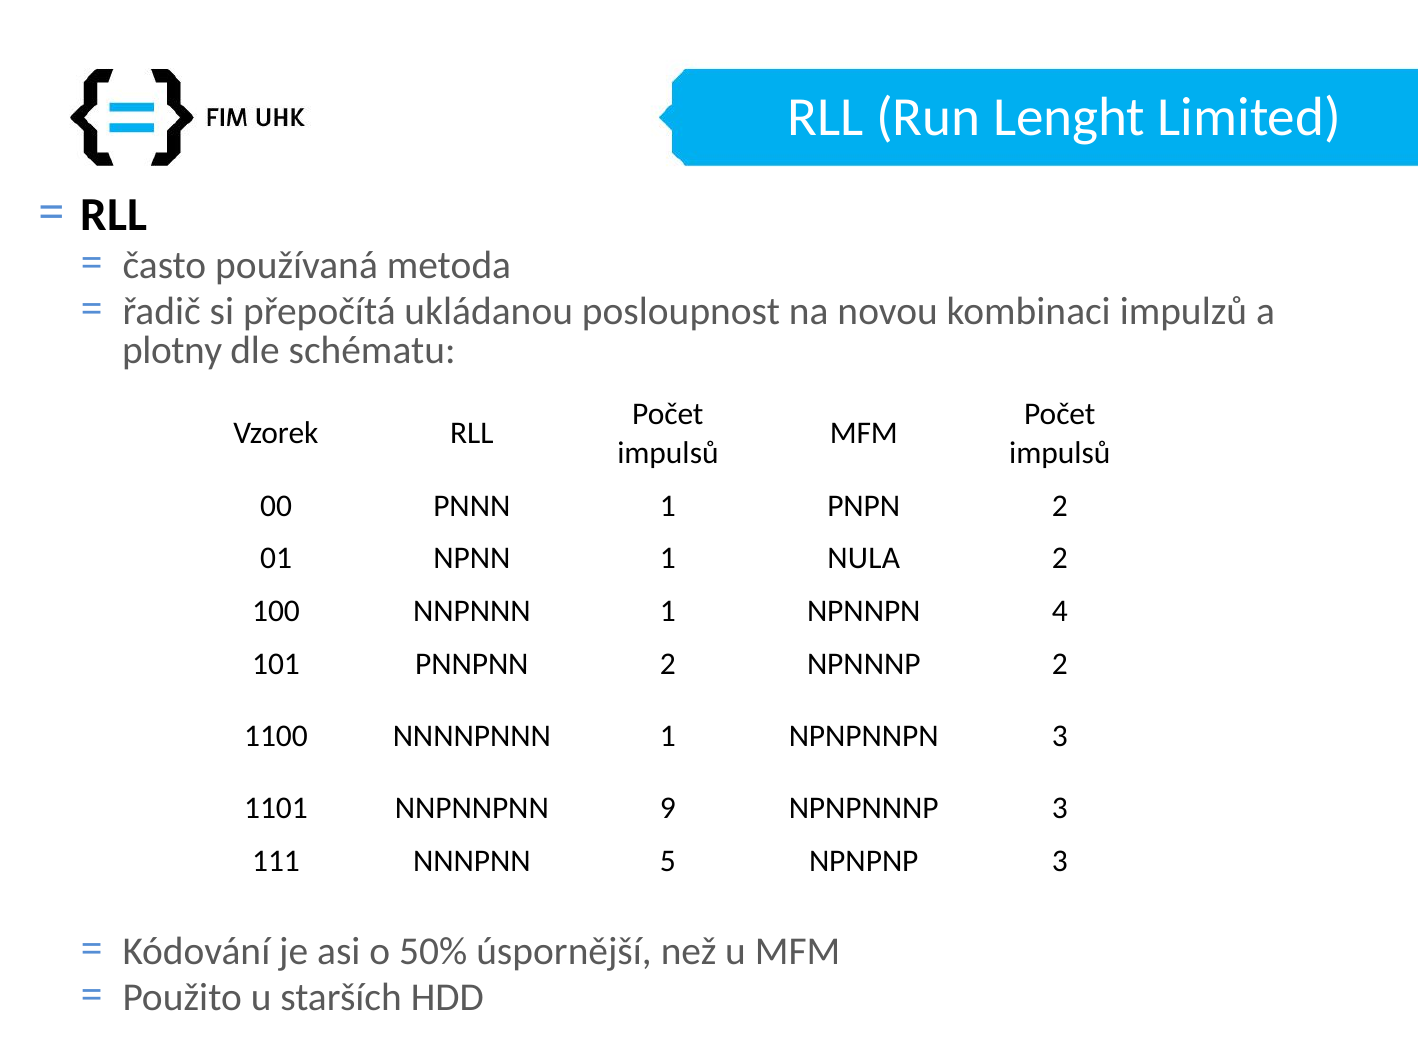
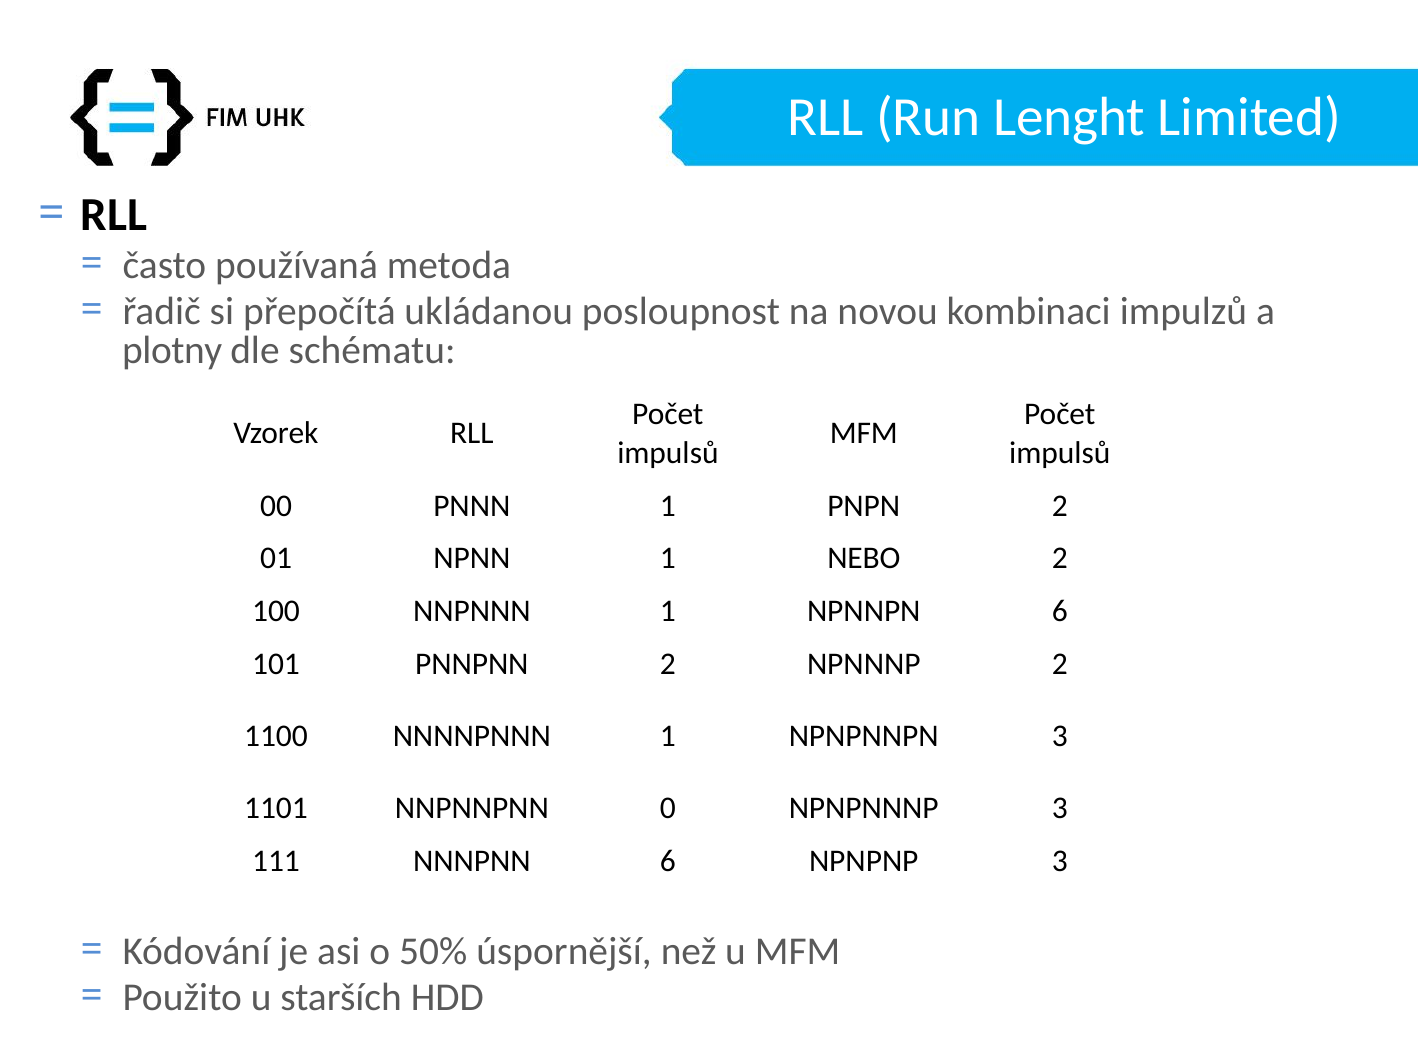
NULA: NULA -> NEBO
NPNNPN 4: 4 -> 6
9: 9 -> 0
NNNPNN 5: 5 -> 6
